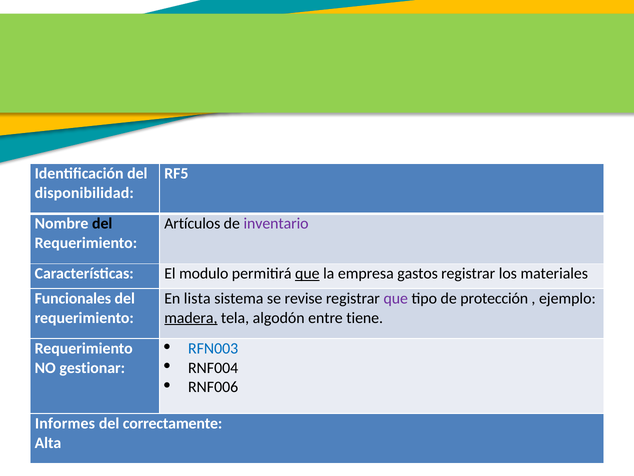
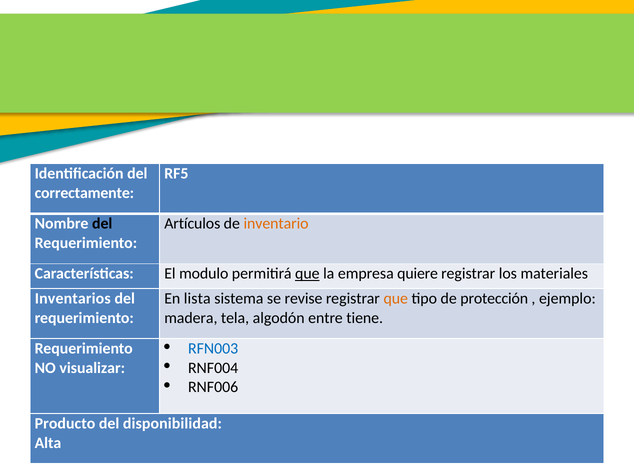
disponibilidad: disponibilidad -> correctamente
inventario colour: purple -> orange
gastos: gastos -> quiere
Funcionales: Funcionales -> Inventarios
que at (396, 298) colour: purple -> orange
madera underline: present -> none
gestionar: gestionar -> visualizar
Informes: Informes -> Producto
correctamente: correctamente -> disponibilidad
